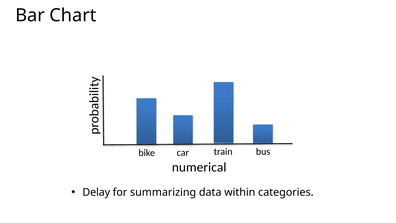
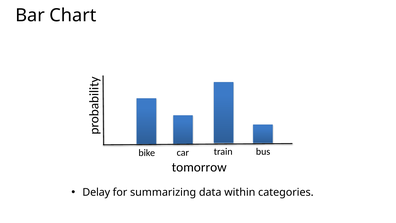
numerical: numerical -> tomorrow
